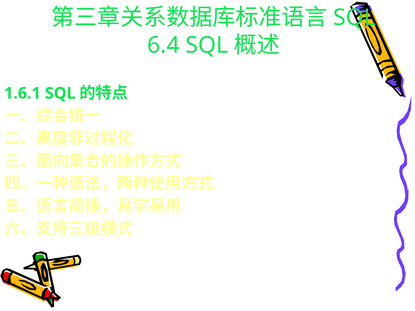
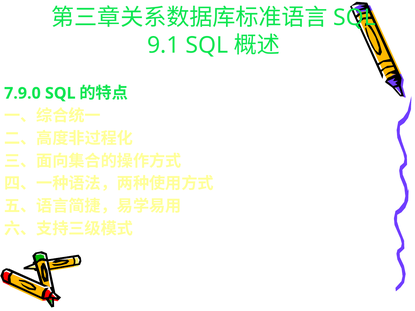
6.4: 6.4 -> 9.1
1.6.1: 1.6.1 -> 7.9.0
